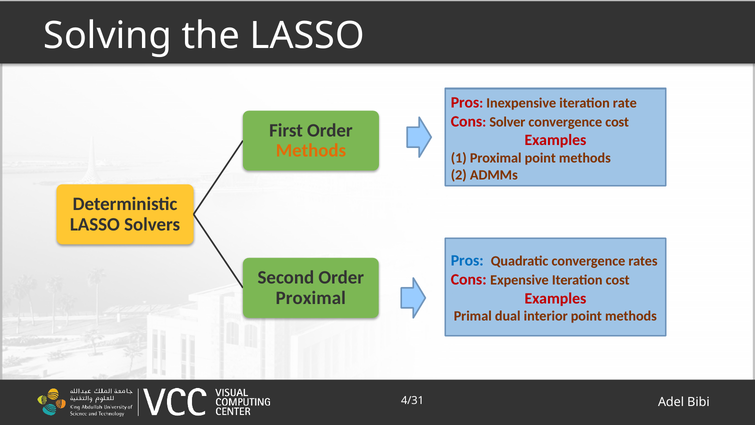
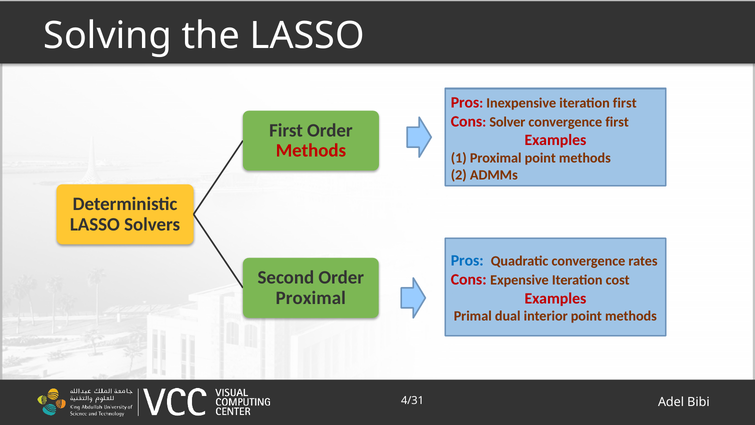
iteration rate: rate -> first
convergence cost: cost -> first
Methods at (311, 151) colour: orange -> red
